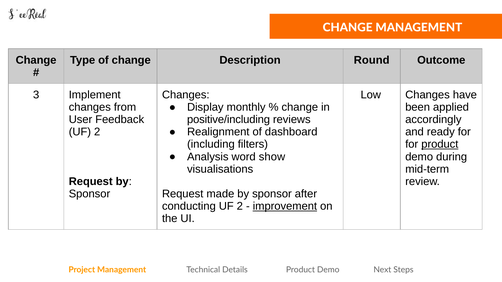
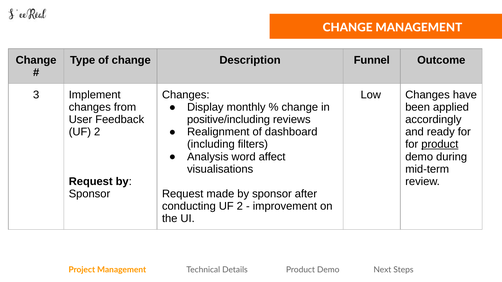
Round: Round -> Funnel
show: show -> affect
improvement underline: present -> none
